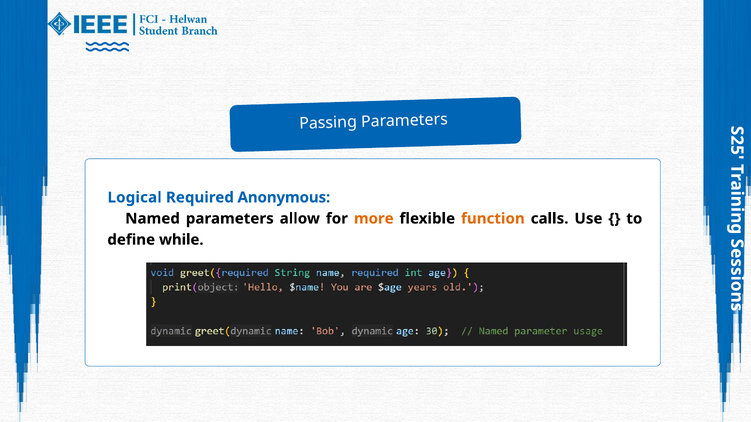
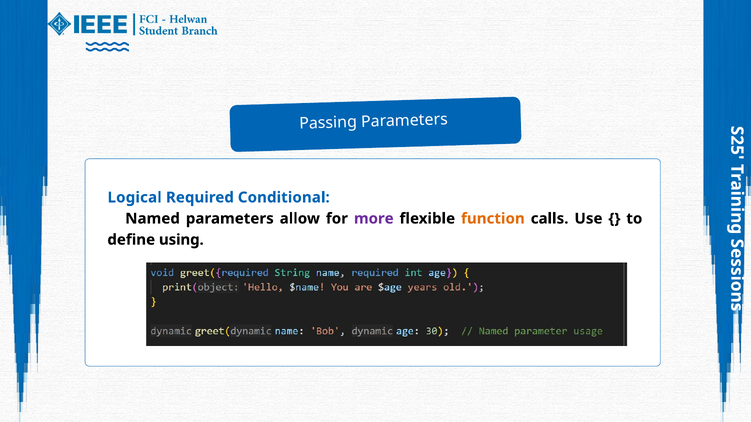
Anonymous: Anonymous -> Conditional
more colour: orange -> purple
while: while -> using
